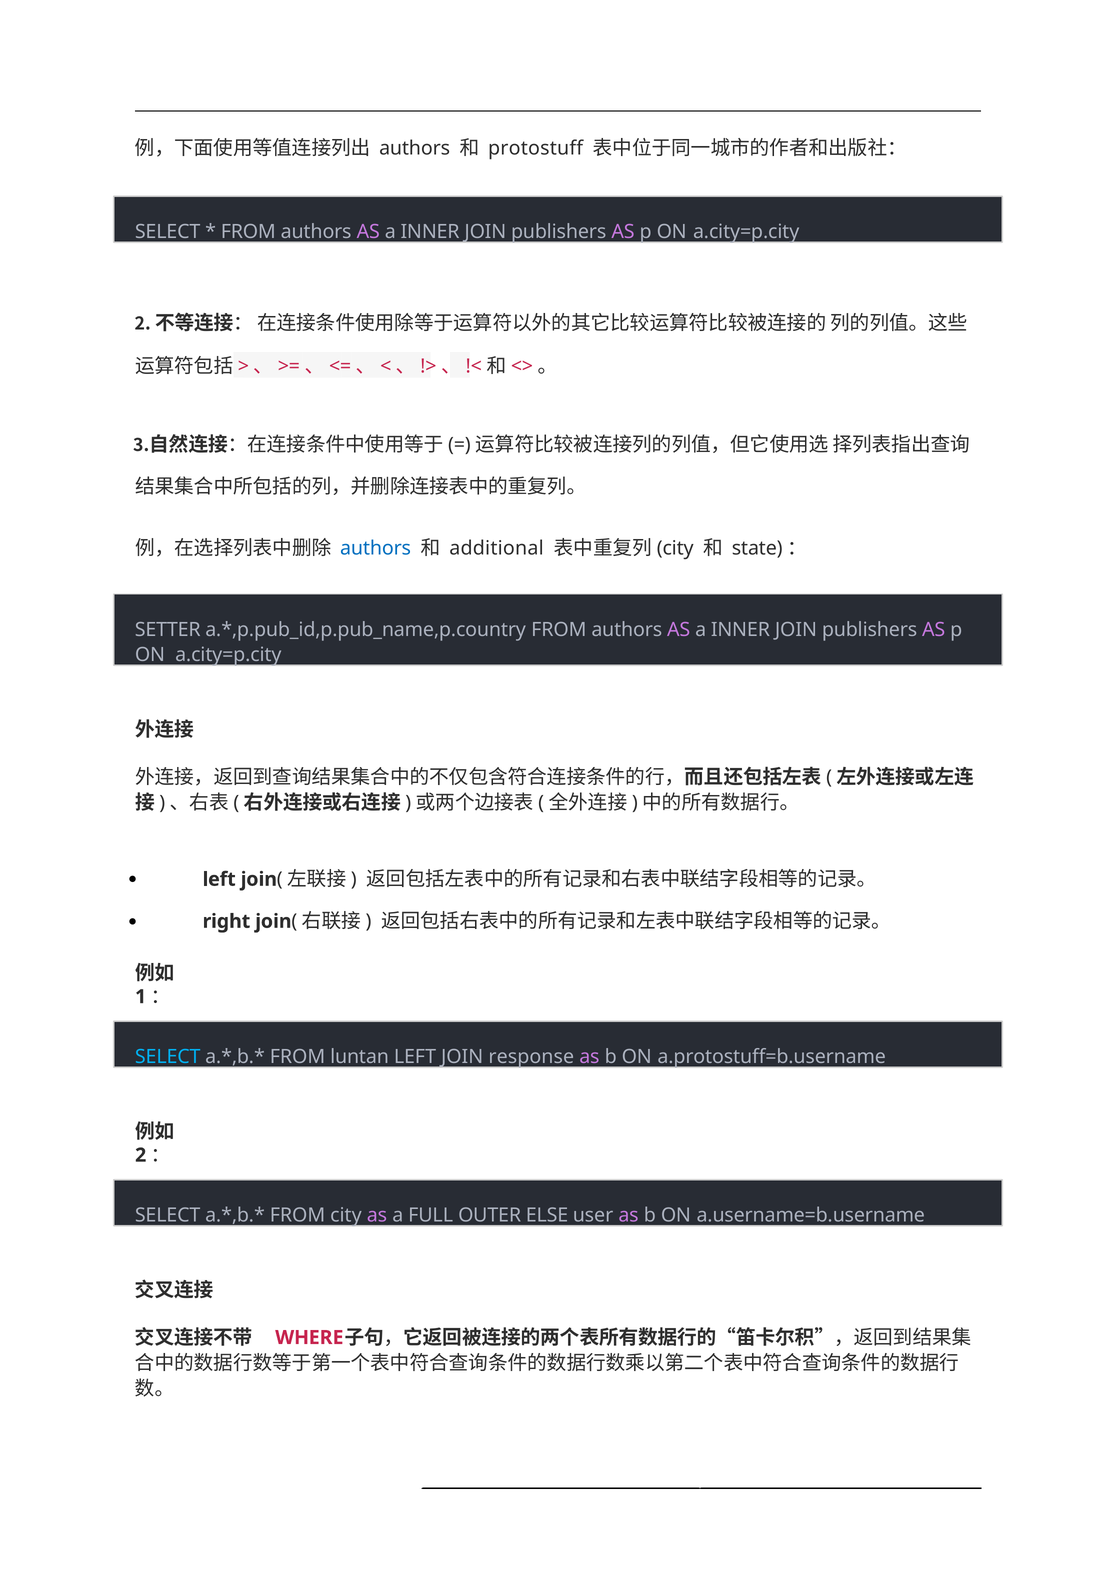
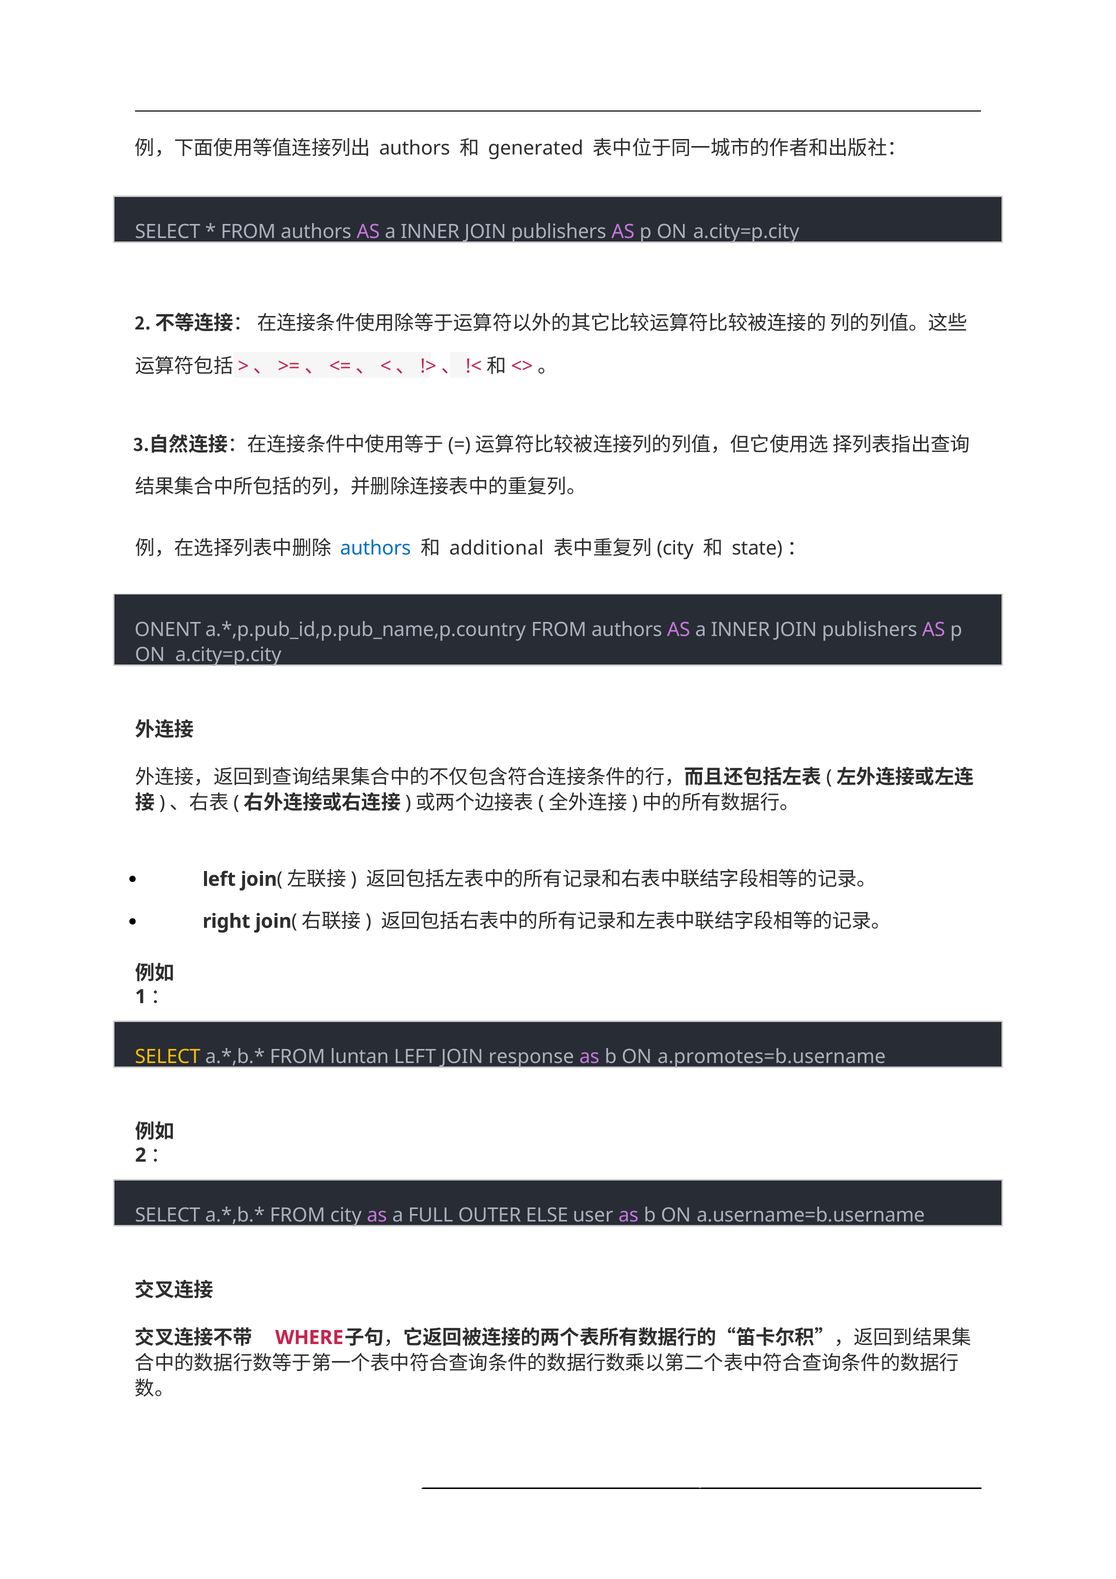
protostuff: protostuff -> generated
SETTER: SETTER -> ONENT
SELECT at (168, 1057) colour: light blue -> yellow
a.protostuff=b.username: a.protostuff=b.username -> a.promotes=b.username
